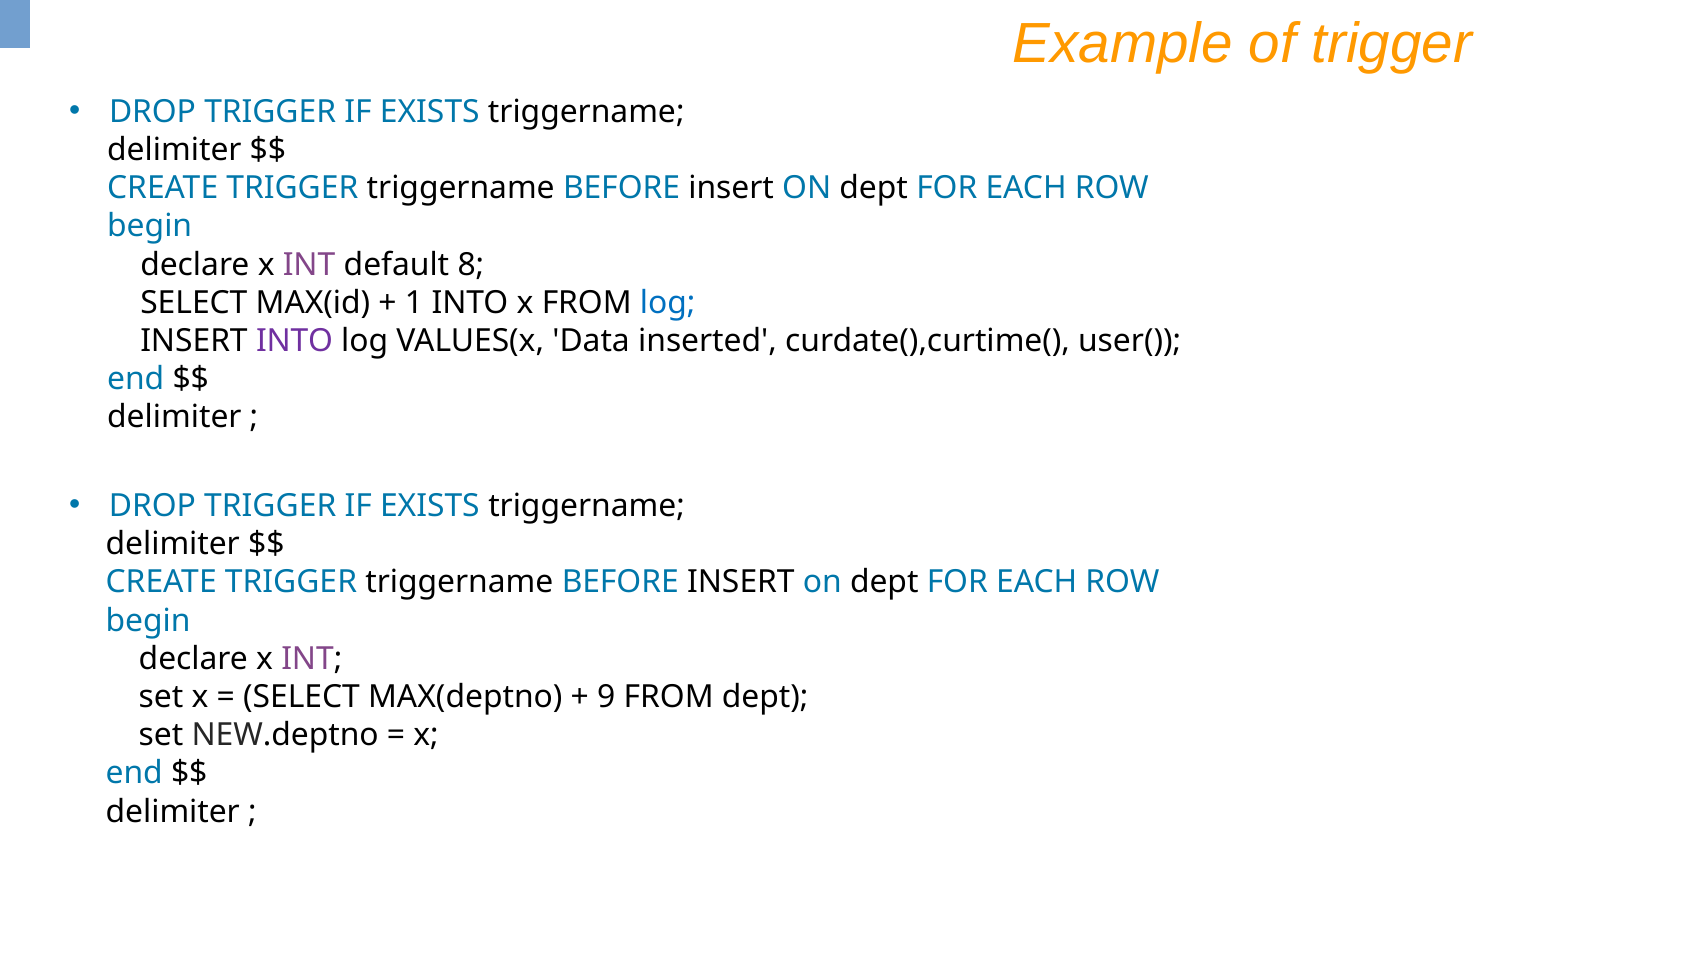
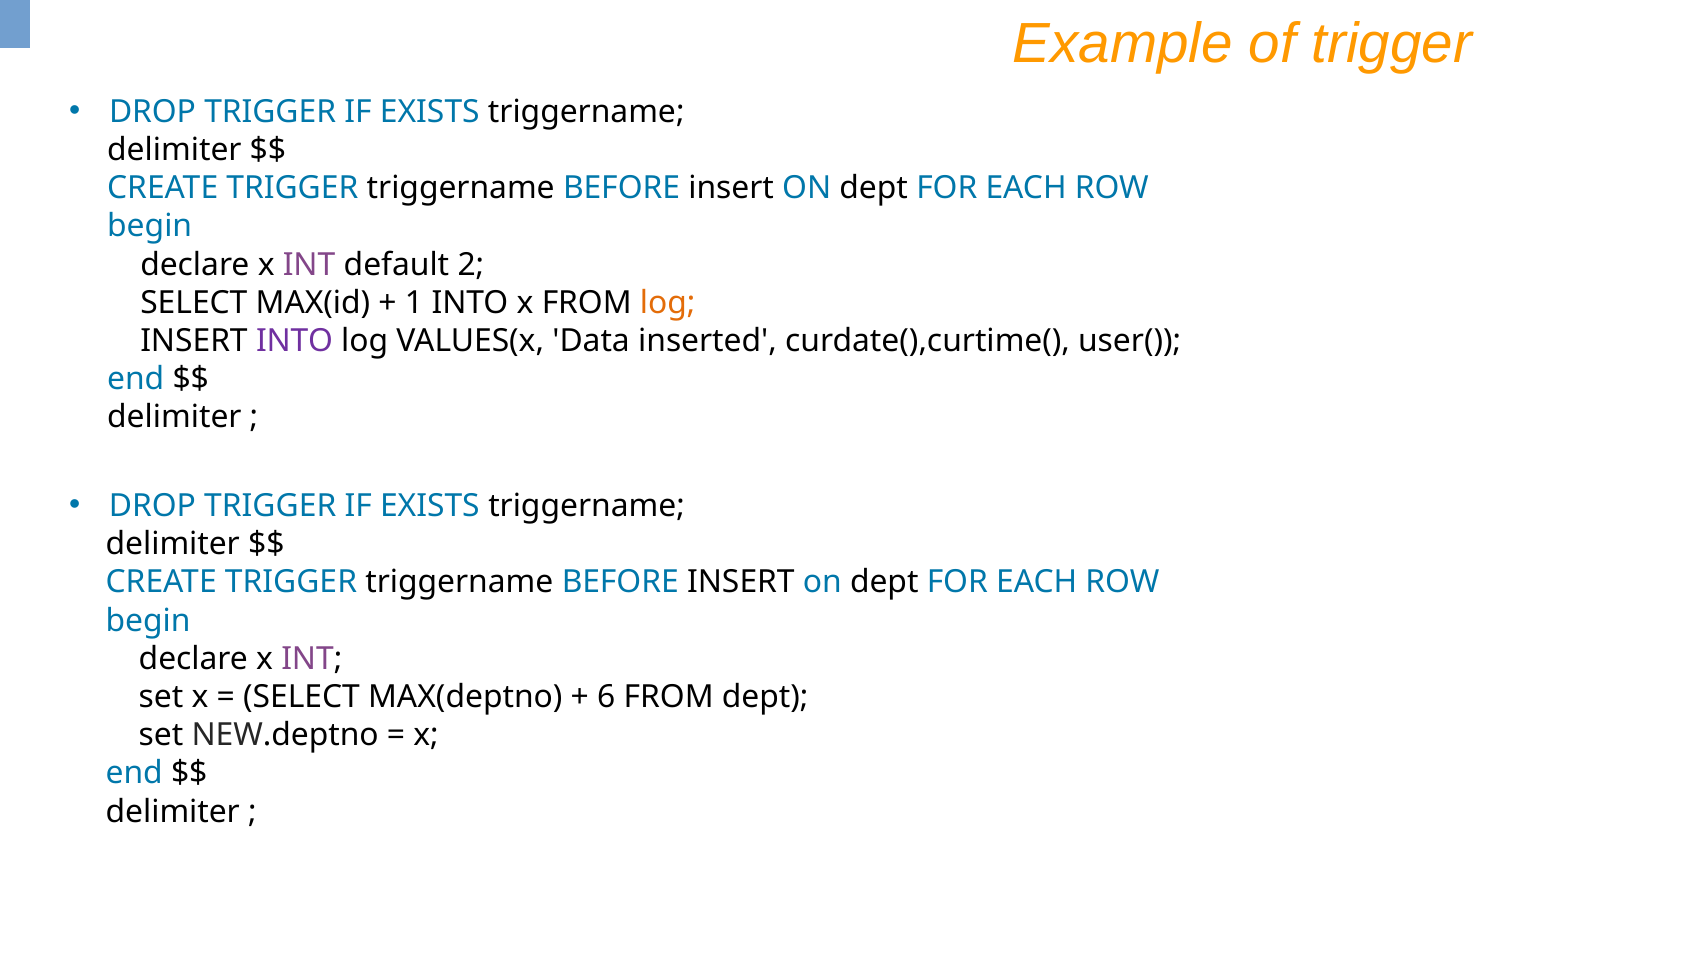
8: 8 -> 2
log at (668, 303) colour: blue -> orange
9: 9 -> 6
